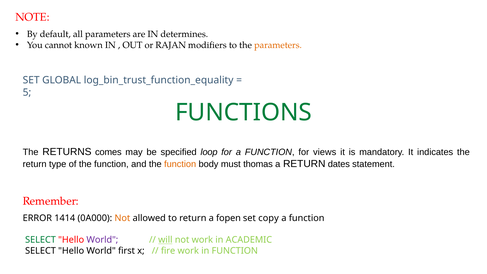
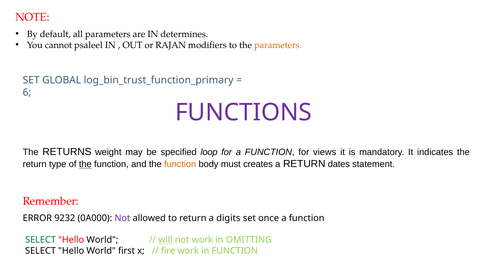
known: known -> psaleel
log_bin_trust_function_equality: log_bin_trust_function_equality -> log_bin_trust_function_primary
5: 5 -> 6
FUNCTIONS colour: green -> purple
comes: comes -> weight
the at (85, 164) underline: none -> present
thomas: thomas -> creates
1414: 1414 -> 9232
Not at (122, 218) colour: orange -> purple
fopen: fopen -> digits
copy: copy -> once
World at (102, 240) colour: purple -> black
ACADEMIC: ACADEMIC -> OMITTING
